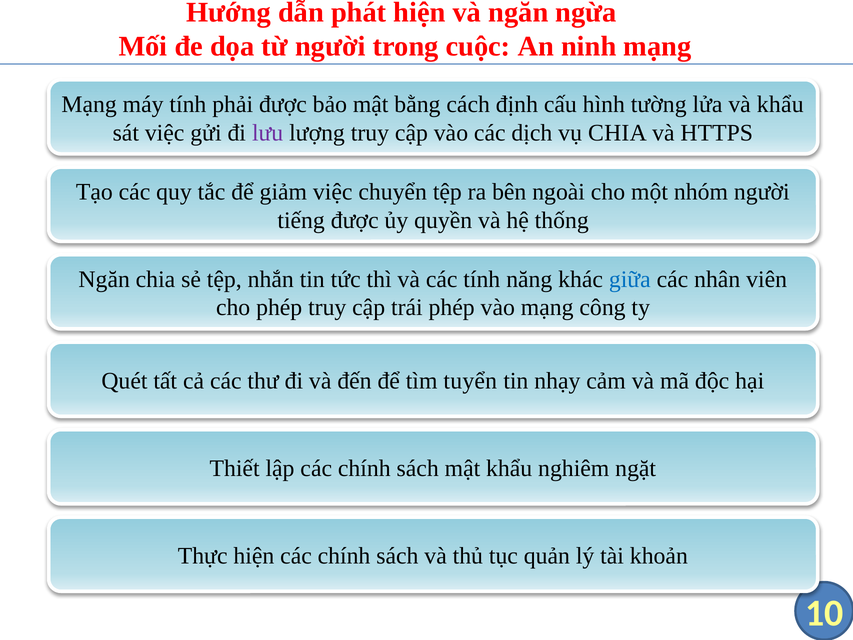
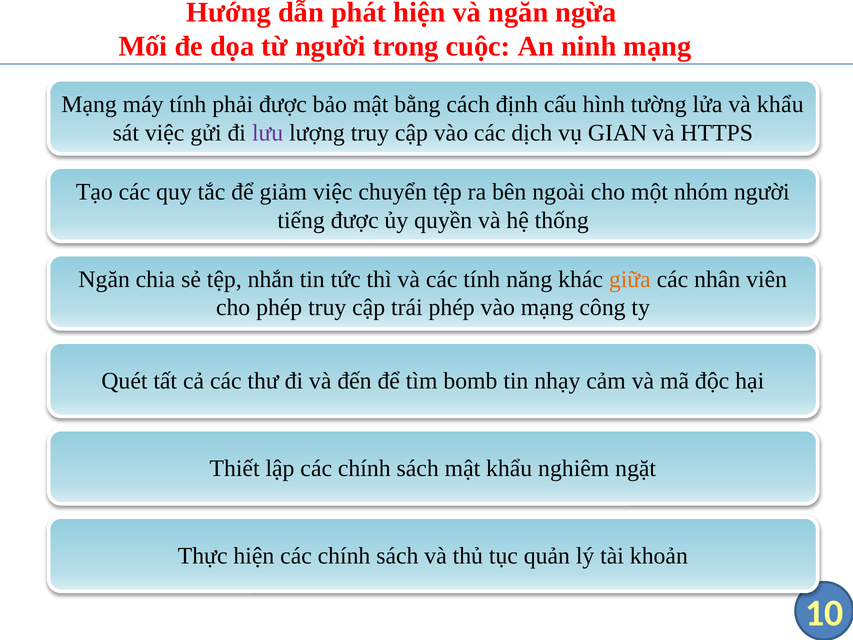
vụ CHIA: CHIA -> GIAN
giữa colour: blue -> orange
tuyển: tuyển -> bomb
